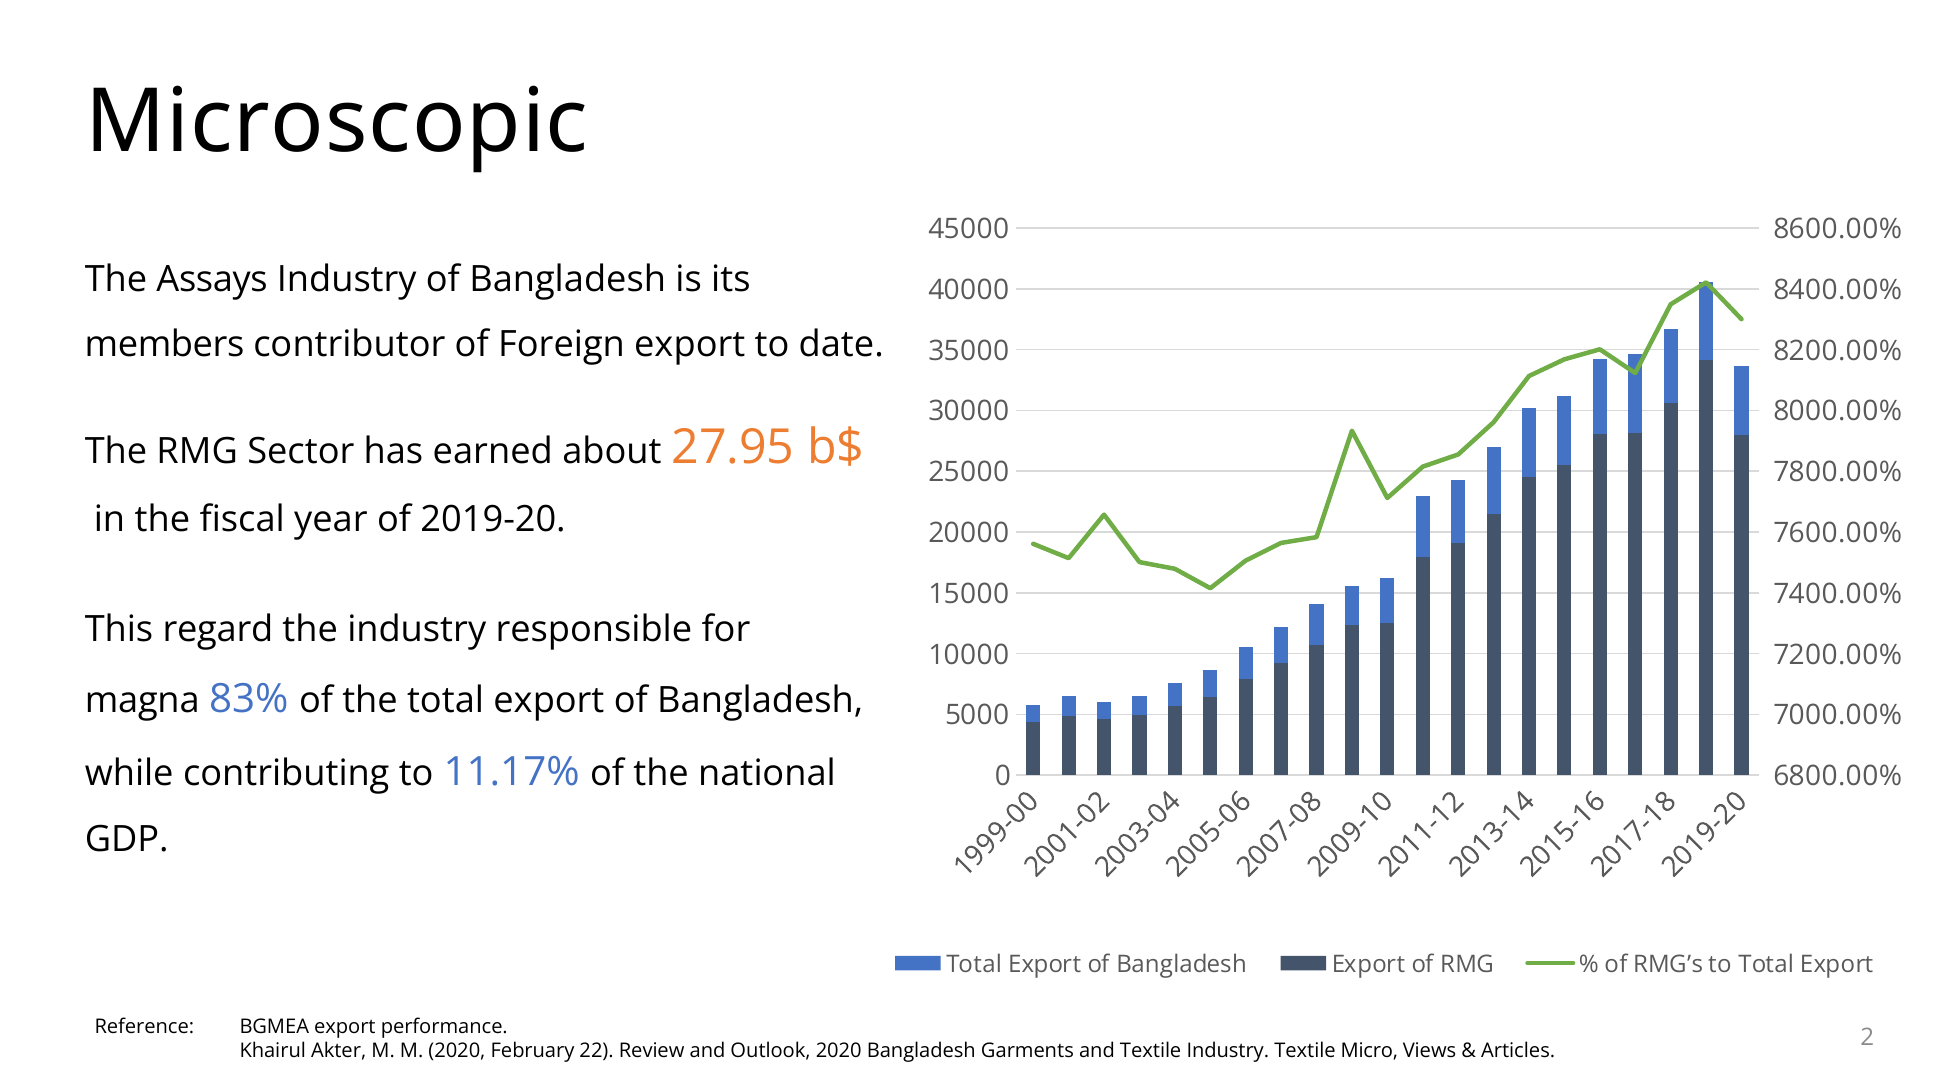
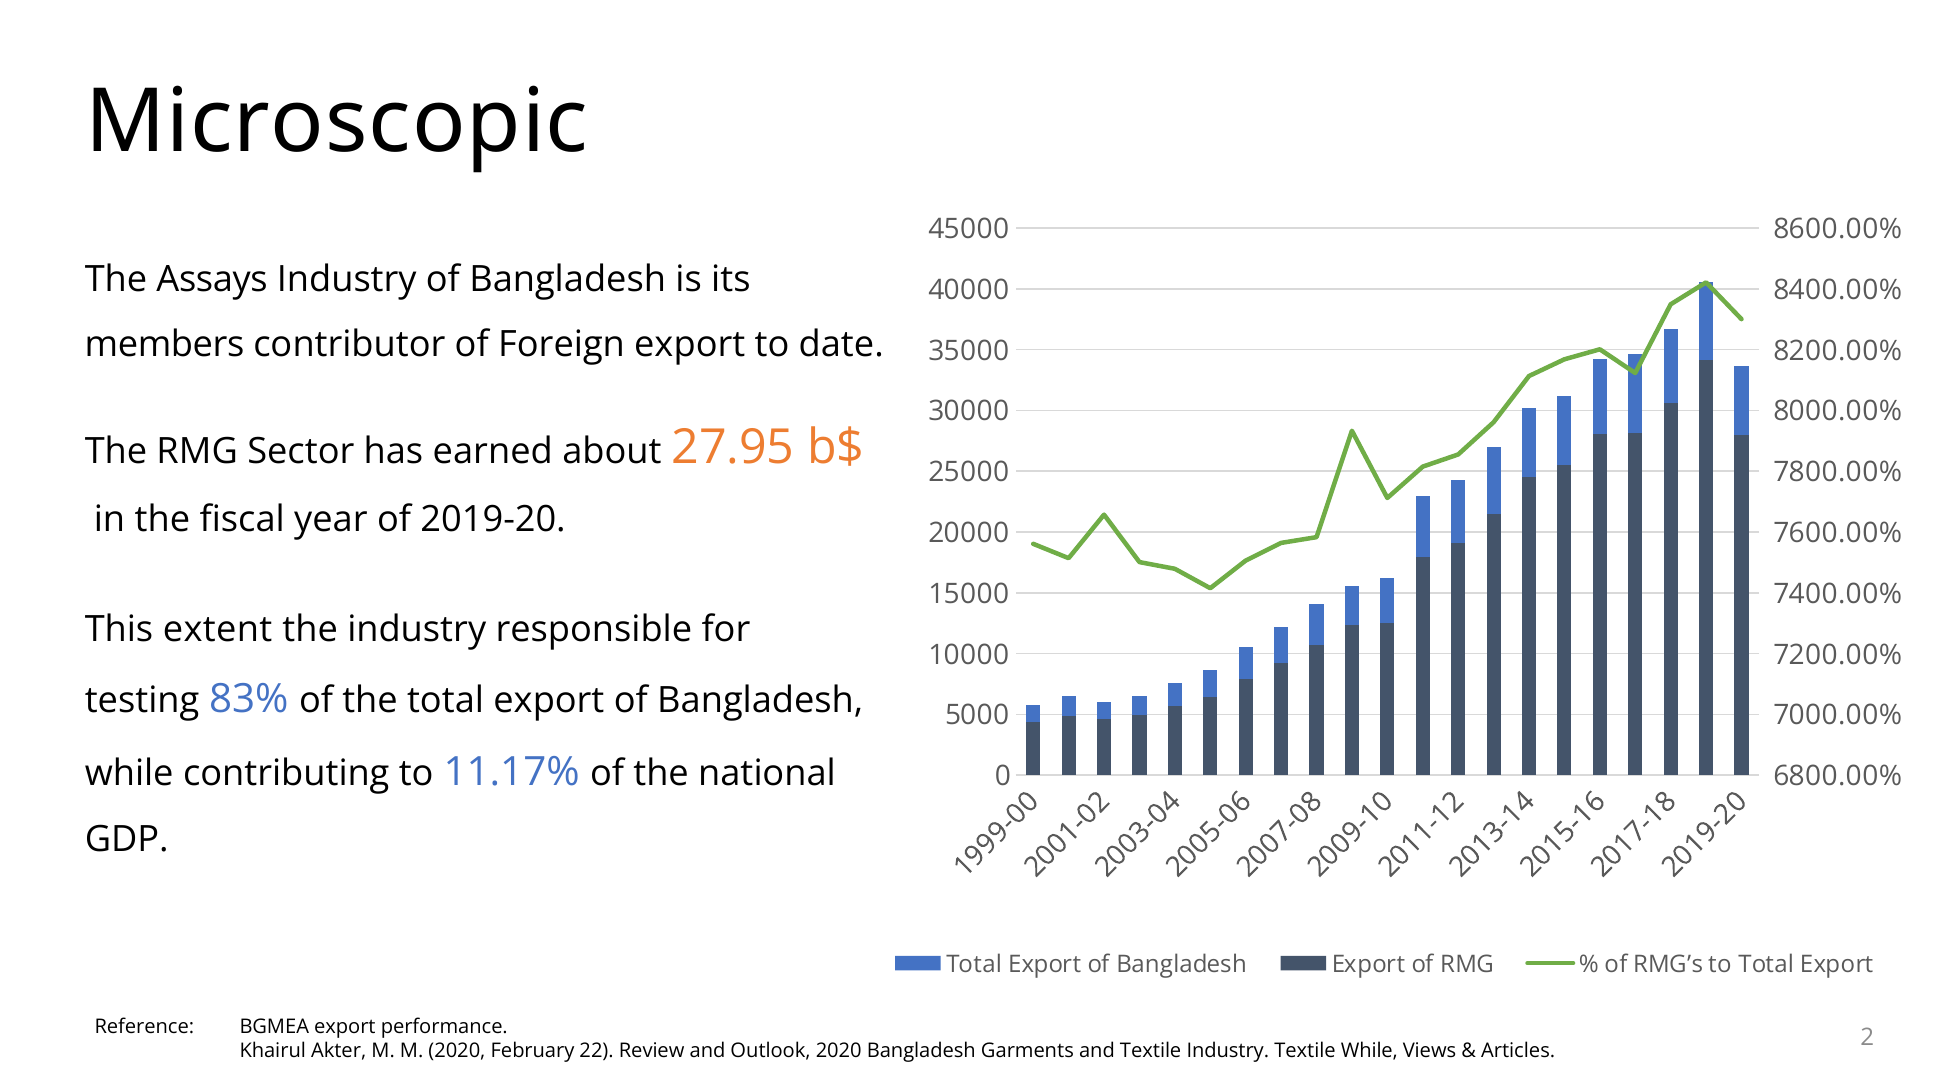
regard: regard -> extent
magna: magna -> testing
Textile Micro: Micro -> While
